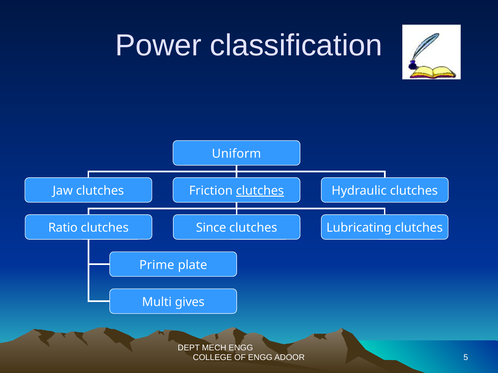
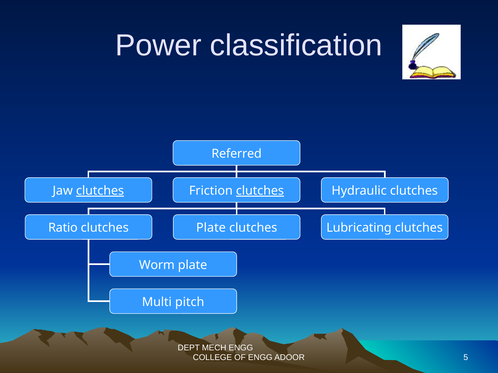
Uniform: Uniform -> Referred
clutches at (100, 191) underline: none -> present
clutches Since: Since -> Plate
Prime: Prime -> Worm
gives: gives -> pitch
